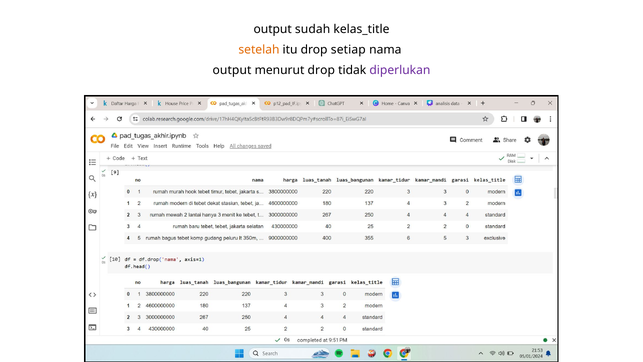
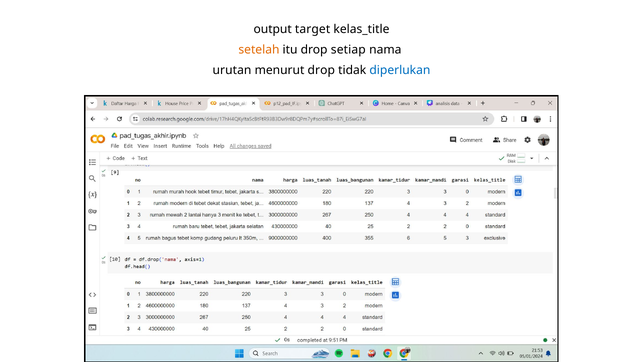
sudah: sudah -> target
output at (232, 70): output -> urutan
diperlukan colour: purple -> blue
